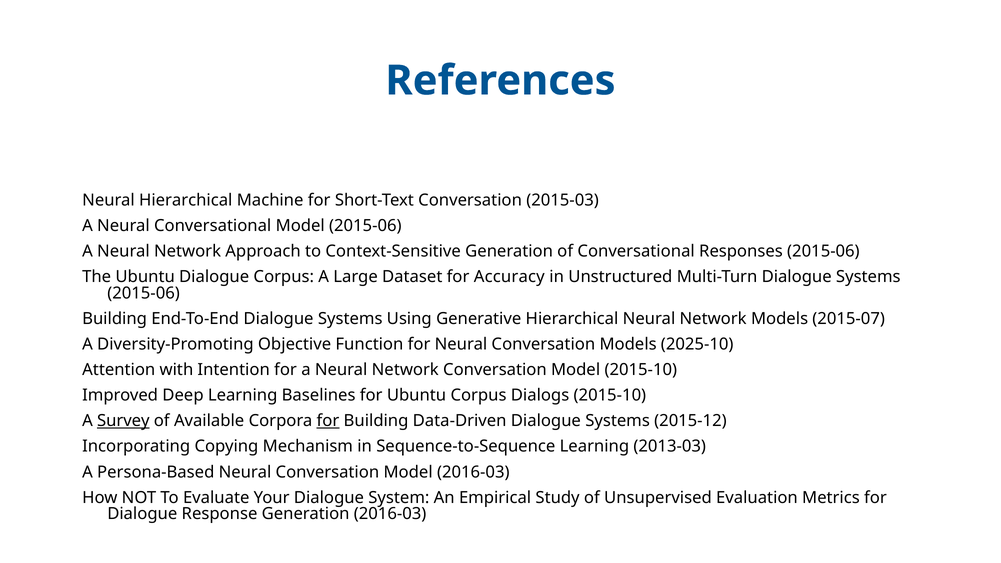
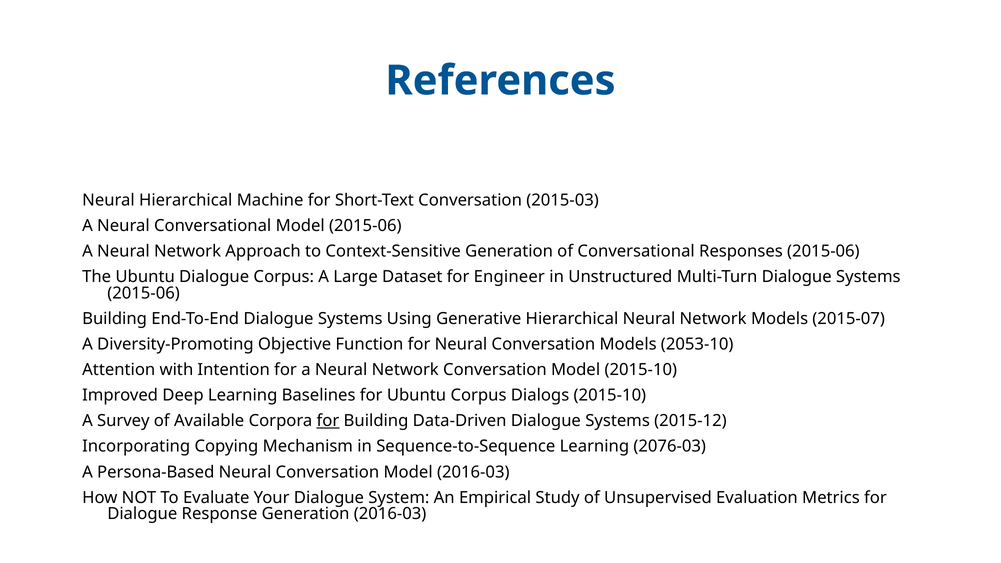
Accuracy: Accuracy -> Engineer
2025-10: 2025-10 -> 2053-10
Survey underline: present -> none
2013-03: 2013-03 -> 2076-03
